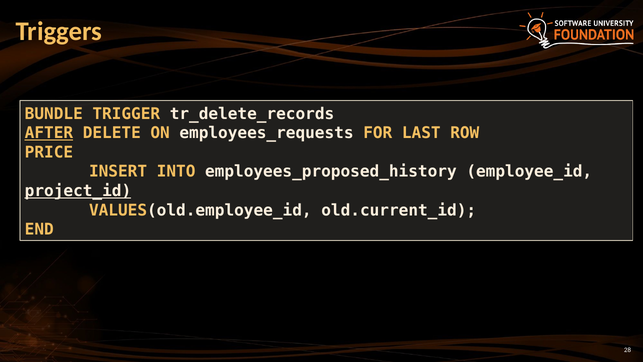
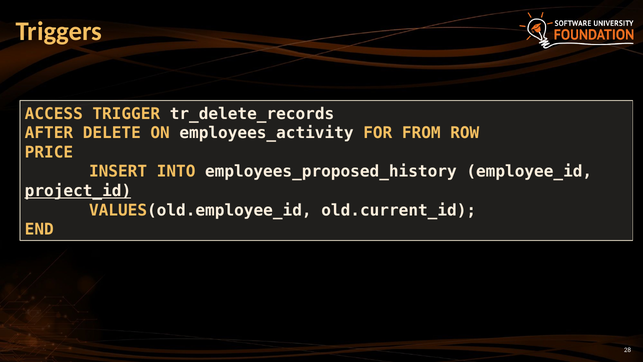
BUNDLE: BUNDLE -> ACCESS
AFTER underline: present -> none
employees_requests: employees_requests -> employees_activity
LAST: LAST -> FROM
